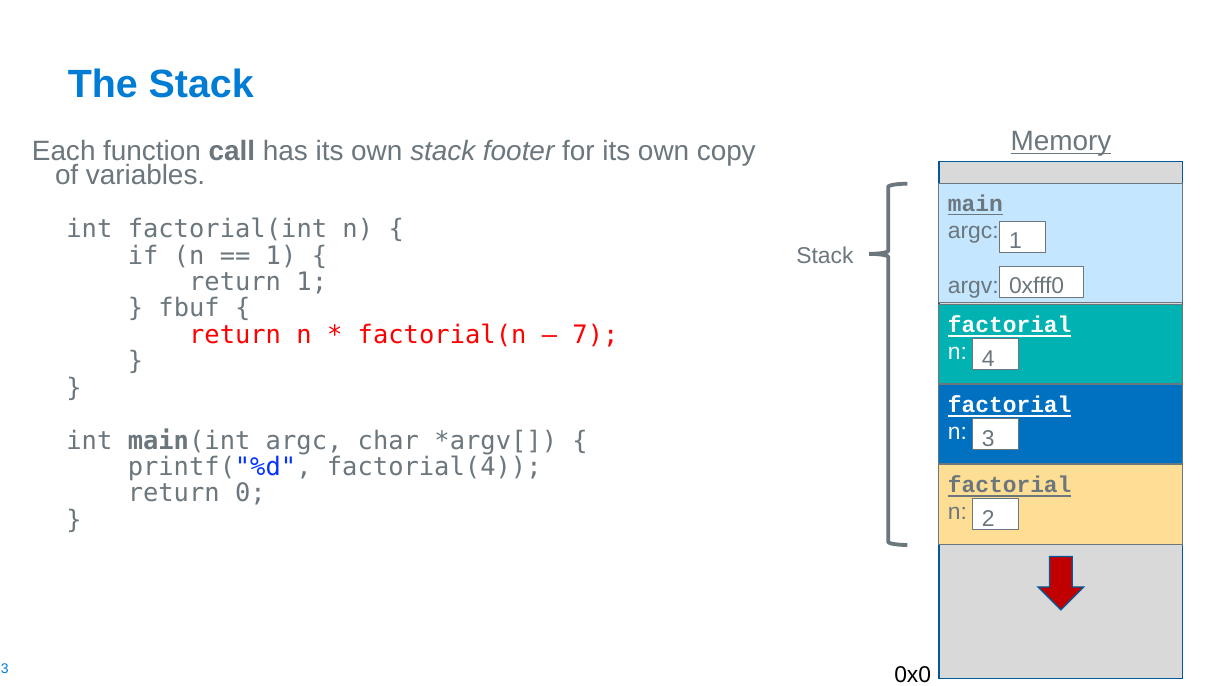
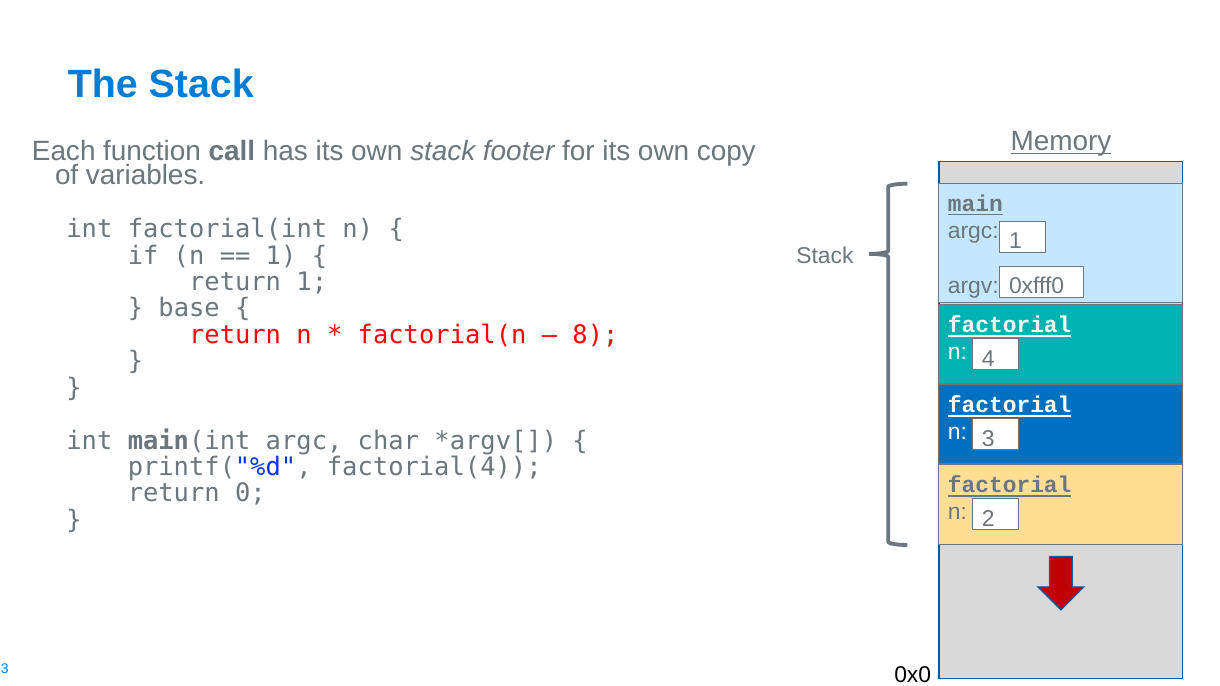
fbuf: fbuf -> base
7: 7 -> 8
